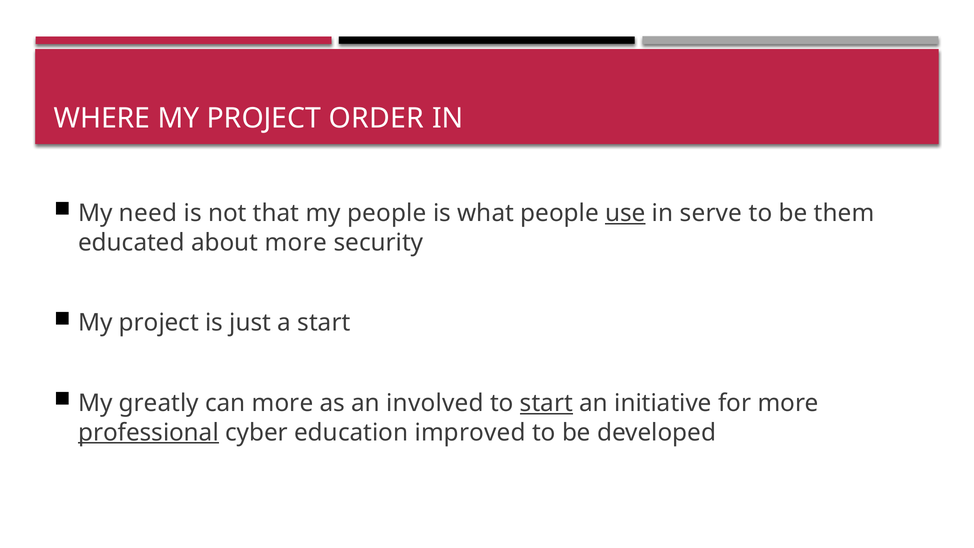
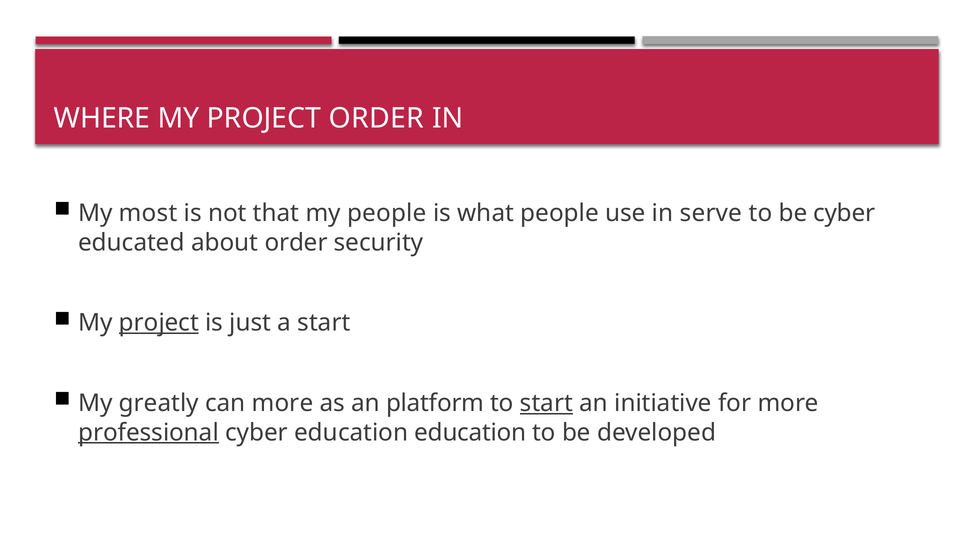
need: need -> most
use underline: present -> none
be them: them -> cyber
about more: more -> order
project at (159, 323) underline: none -> present
involved: involved -> platform
education improved: improved -> education
